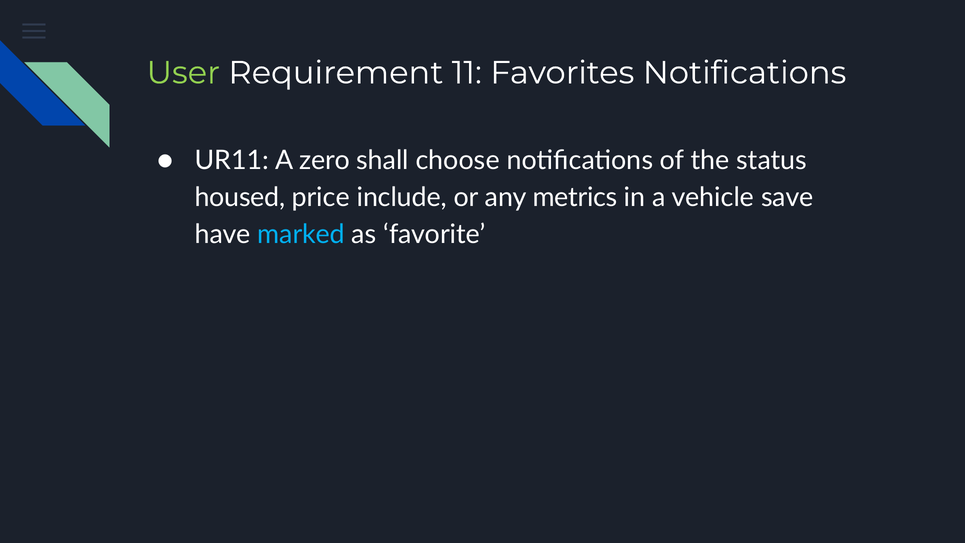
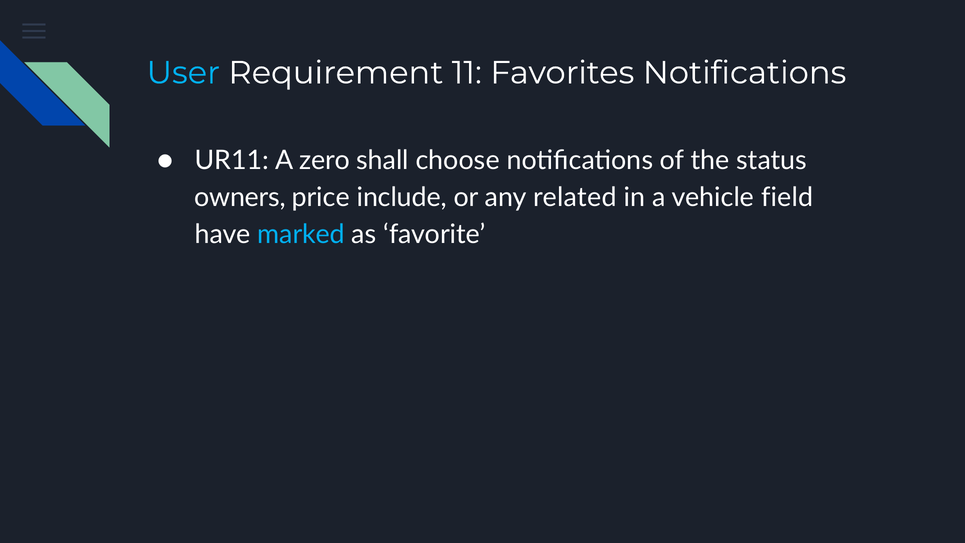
User colour: light green -> light blue
housed: housed -> owners
metrics: metrics -> related
save: save -> field
